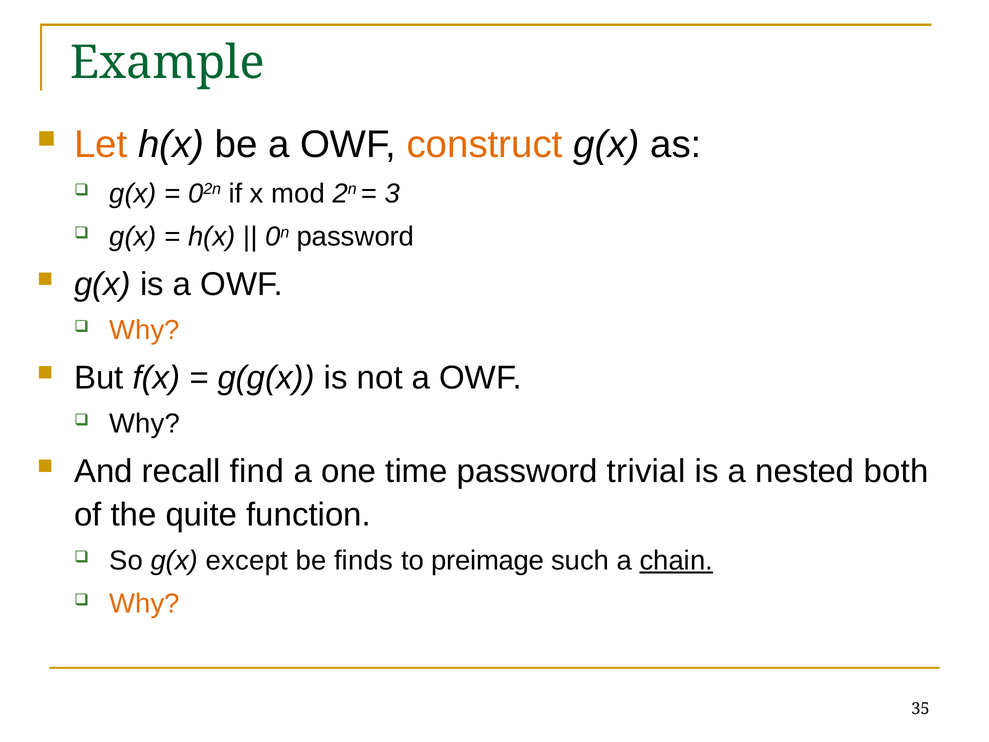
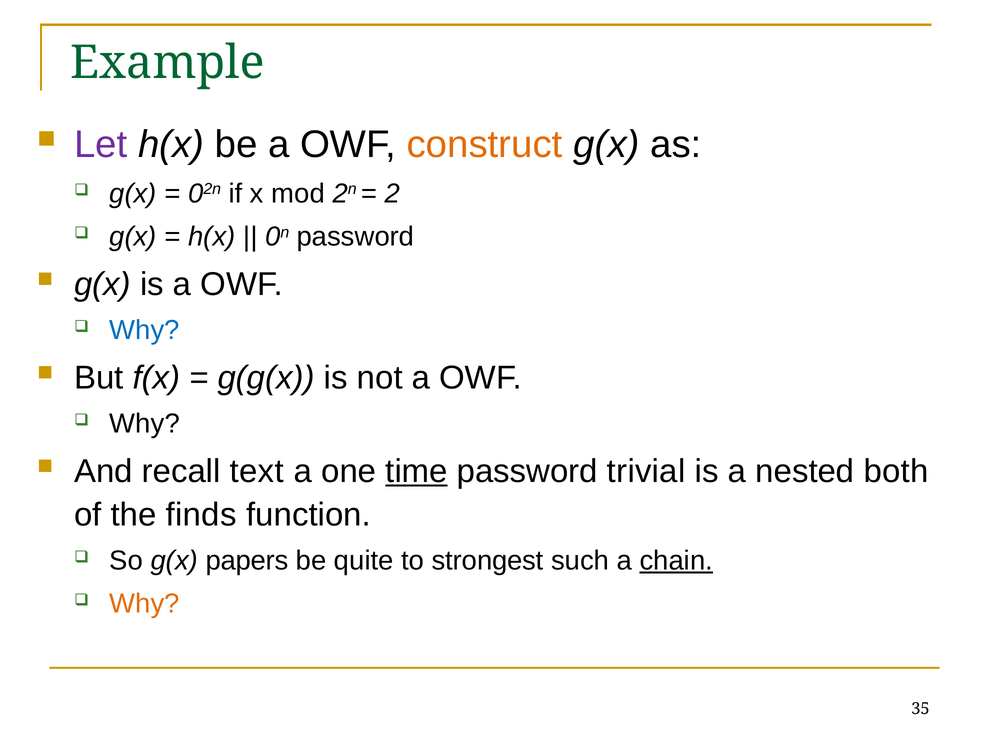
Let colour: orange -> purple
3: 3 -> 2
Why at (145, 330) colour: orange -> blue
find: find -> text
time underline: none -> present
quite: quite -> finds
except: except -> papers
finds: finds -> quite
preimage: preimage -> strongest
